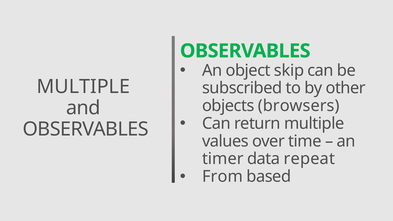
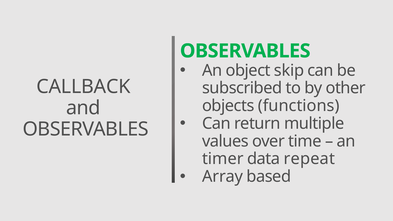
MULTIPLE at (83, 87): MULTIPLE -> CALLBACK
browsers: browsers -> functions
From: From -> Array
